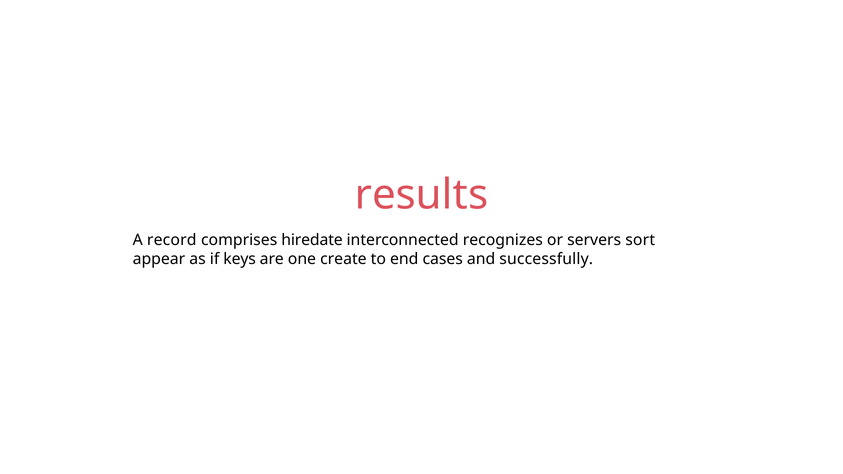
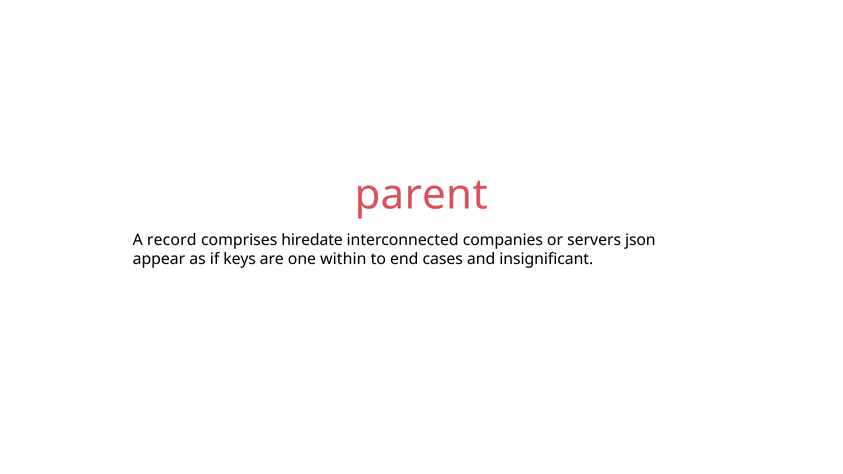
results: results -> parent
recognizes: recognizes -> companies
sort: sort -> json
create: create -> within
successfully: successfully -> insignificant
